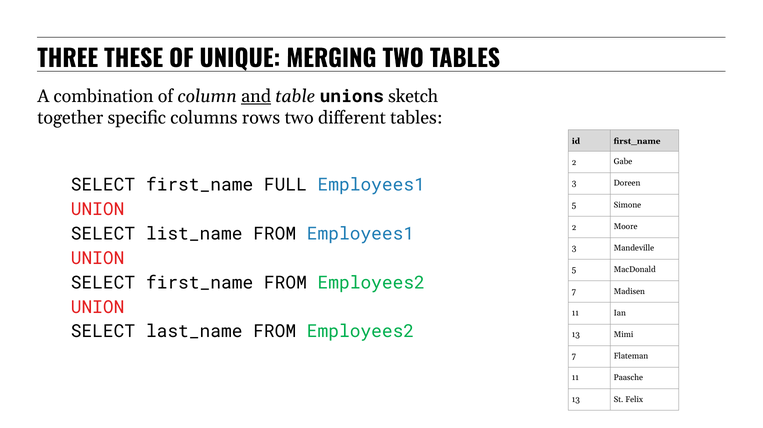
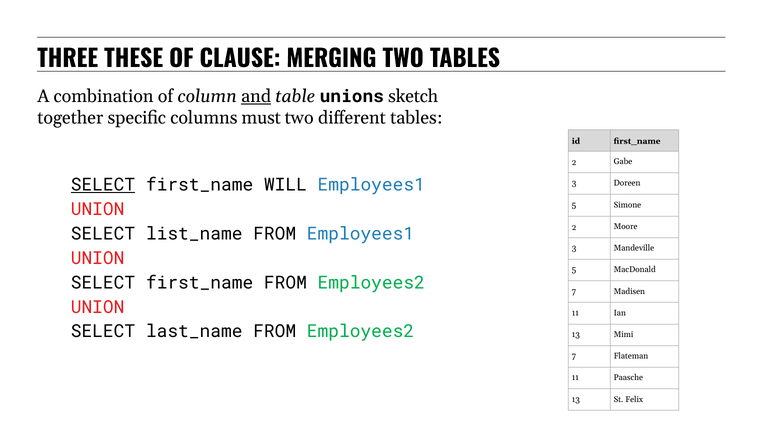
UNIQUE: UNIQUE -> CLAUSE
rows: rows -> must
SELECT at (103, 185) underline: none -> present
FULL: FULL -> WILL
